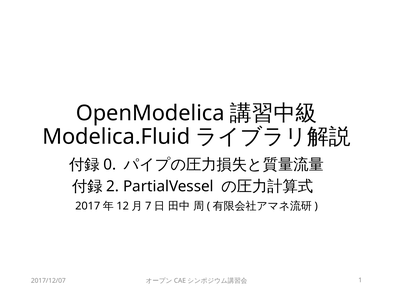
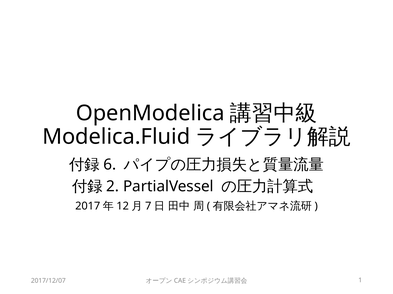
0: 0 -> 6
